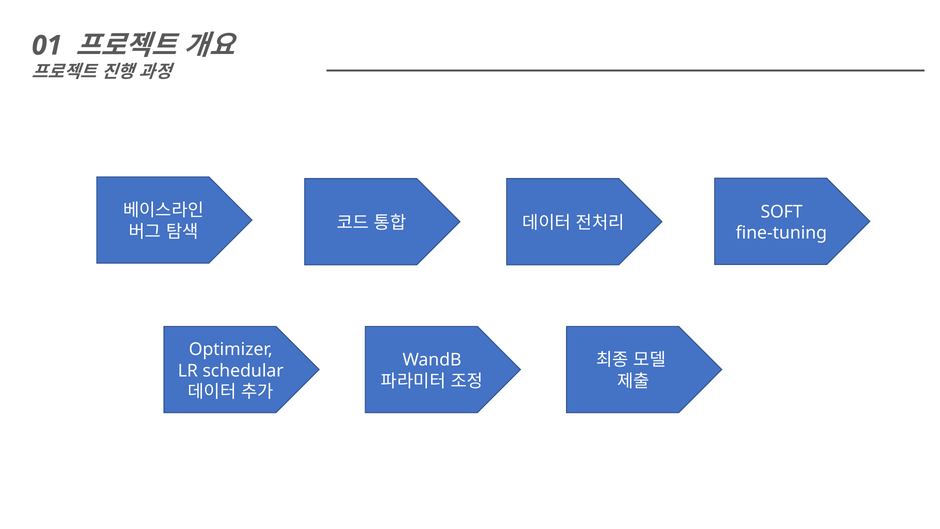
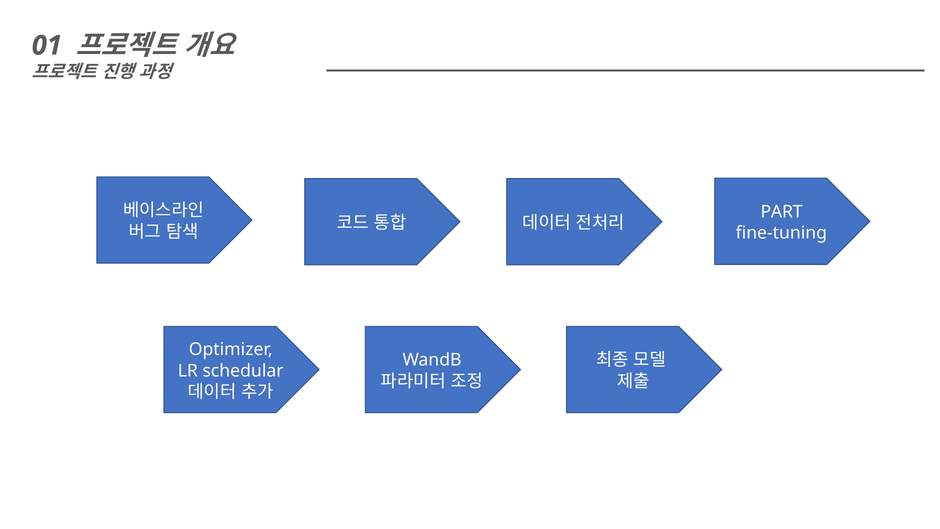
SOFT: SOFT -> PART
